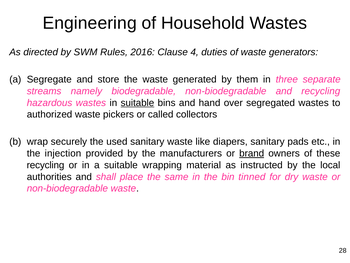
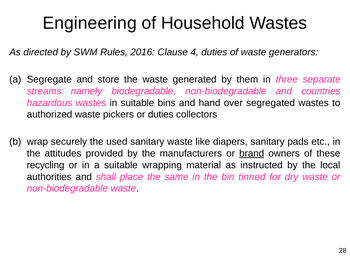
and recycling: recycling -> countries
suitable at (137, 103) underline: present -> none
or called: called -> duties
injection: injection -> attitudes
